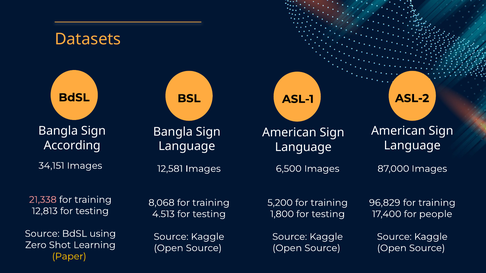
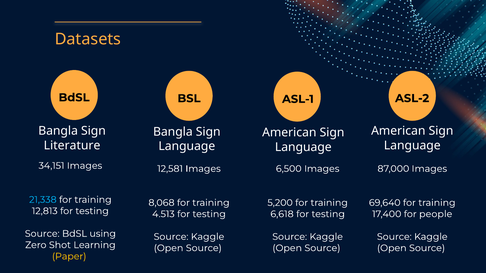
According: According -> Literature
21,338 colour: pink -> light blue
96,829: 96,829 -> 69,640
1,800: 1,800 -> 6,618
